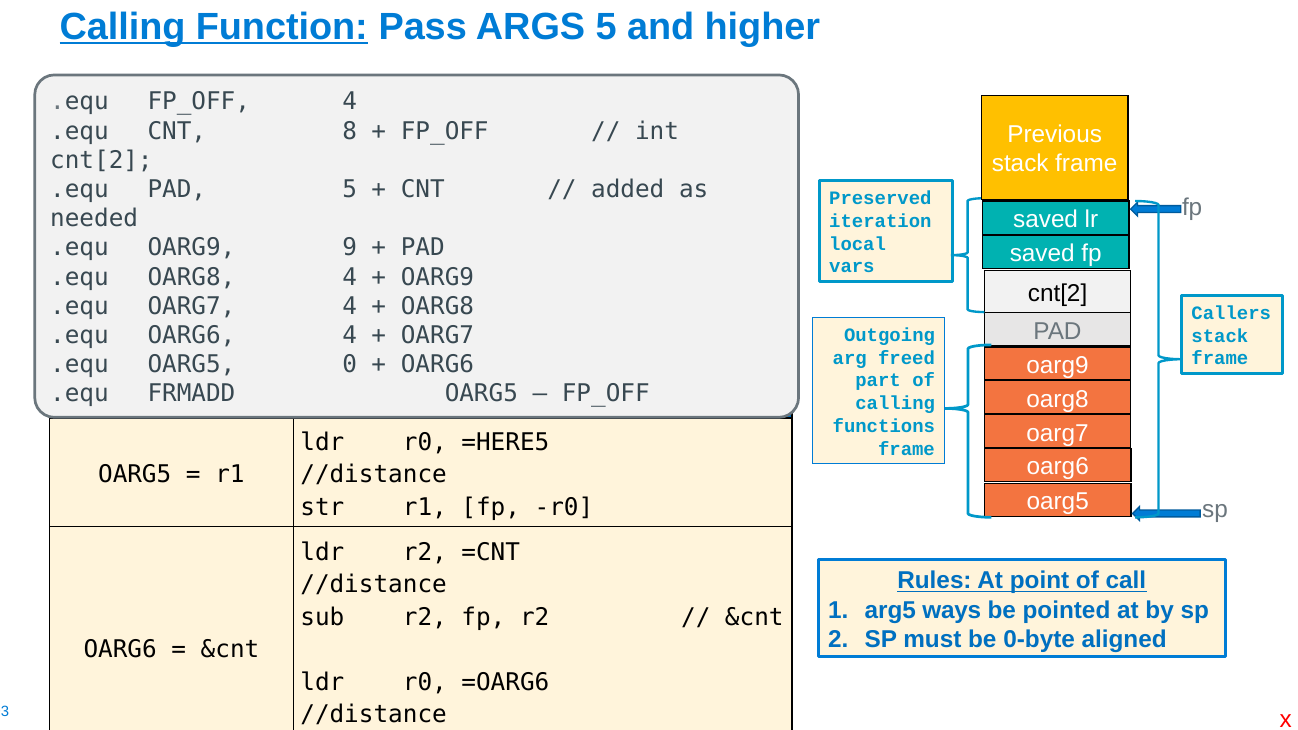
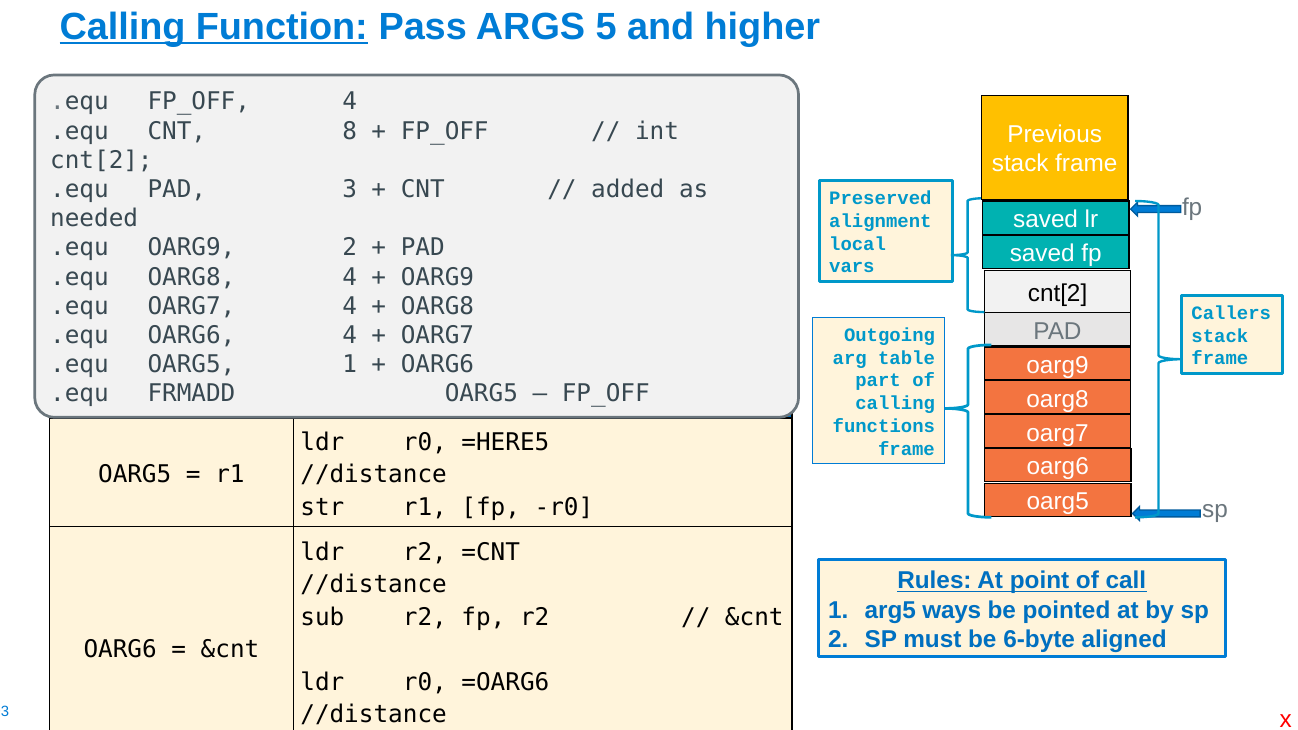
PAD 5: 5 -> 3
iteration: iteration -> alignment
OARG9 9: 9 -> 2
freed: freed -> table
OARG5 0: 0 -> 1
0-byte: 0-byte -> 6-byte
